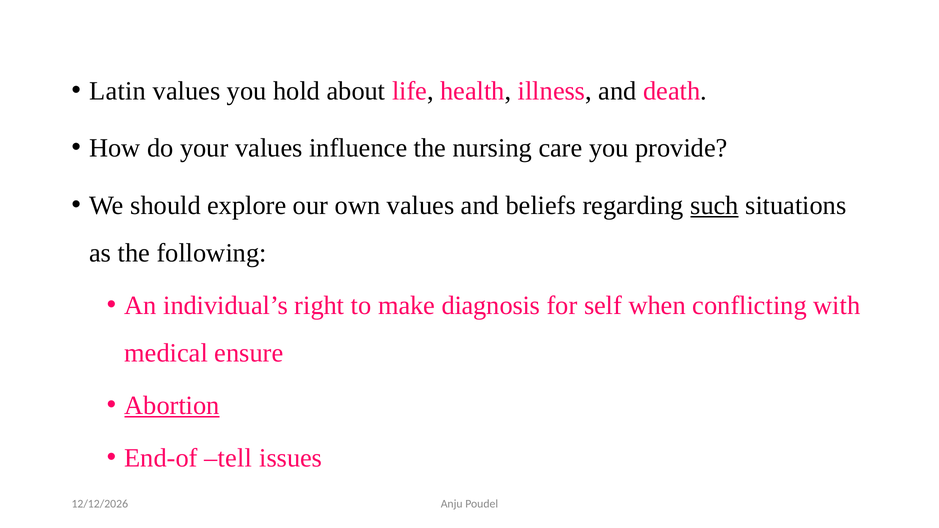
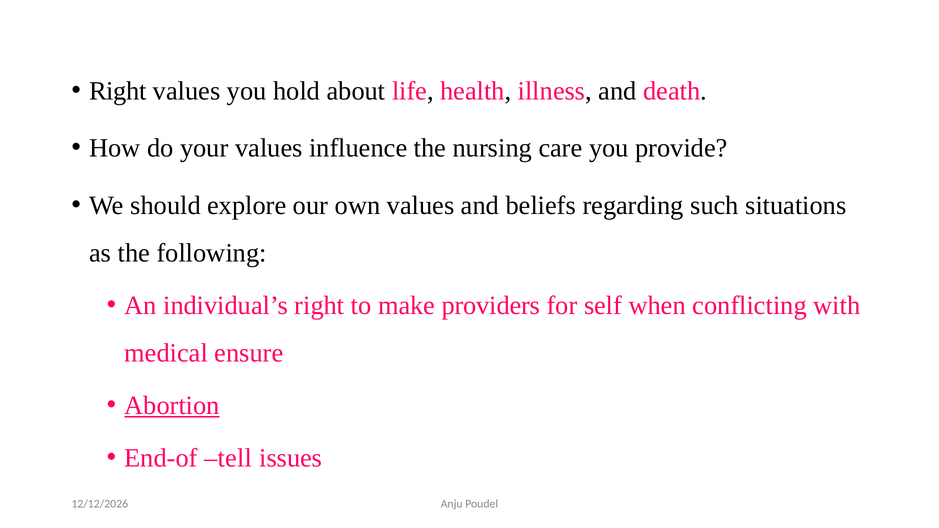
Latin at (118, 91): Latin -> Right
such underline: present -> none
diagnosis: diagnosis -> providers
